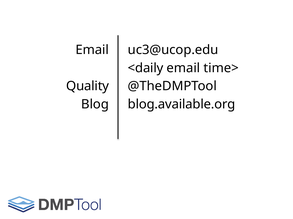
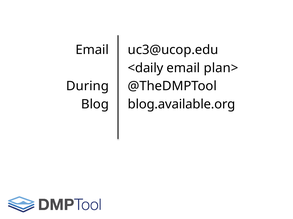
time>: time> -> plan>
Quality: Quality -> During
